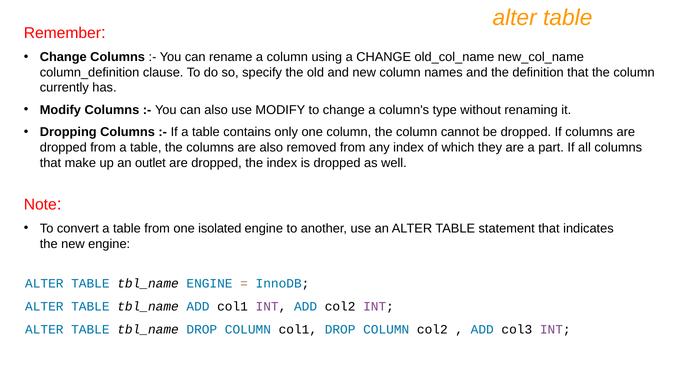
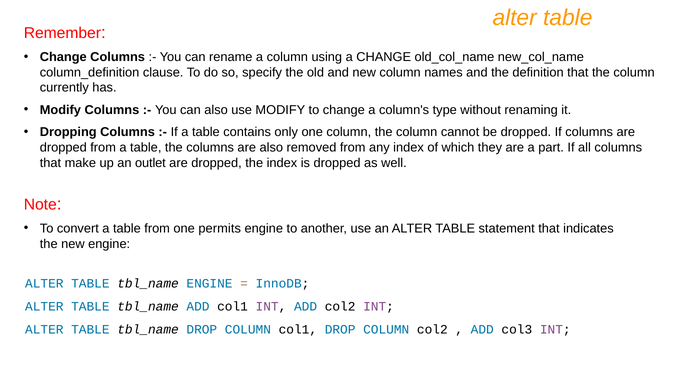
isolated: isolated -> permits
